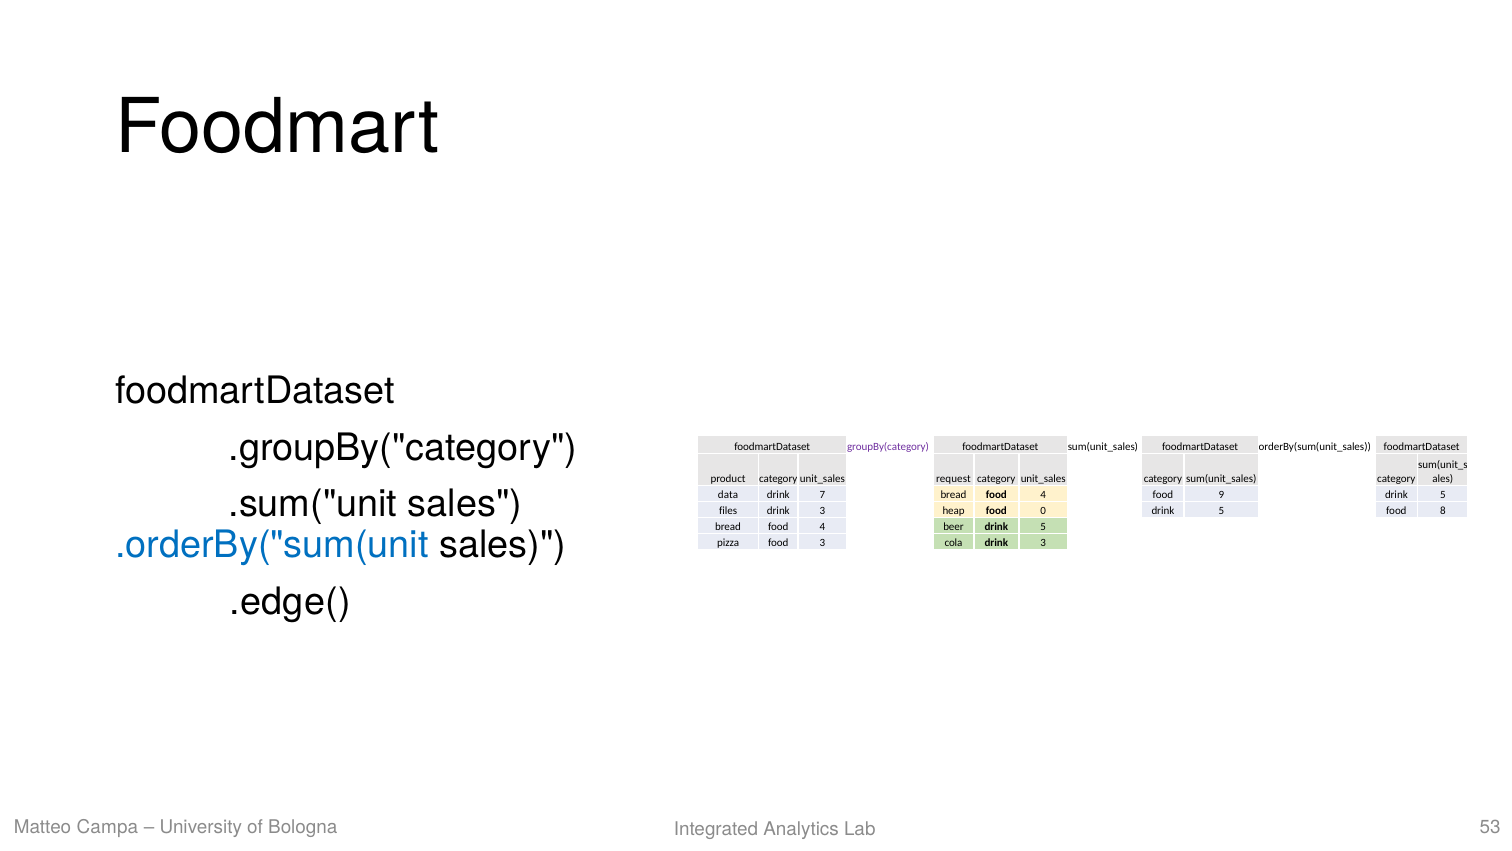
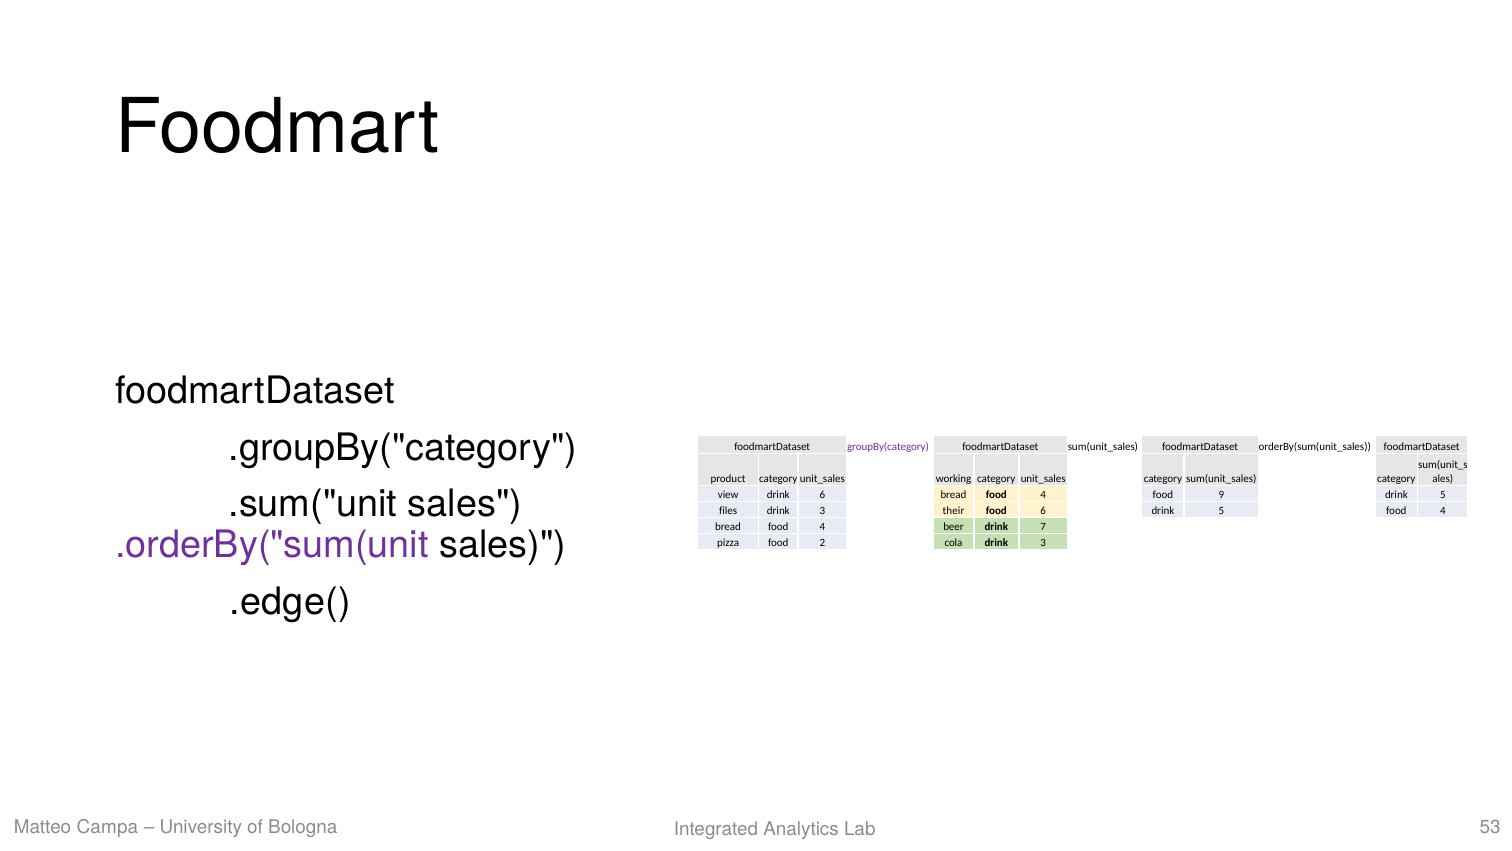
request: request -> working
data: data -> view
drink 7: 7 -> 6
heap: heap -> their
food 0: 0 -> 6
5 food 8: 8 -> 4
beer drink 5: 5 -> 7
.orderBy("sum(unit colour: blue -> purple
food 3: 3 -> 2
